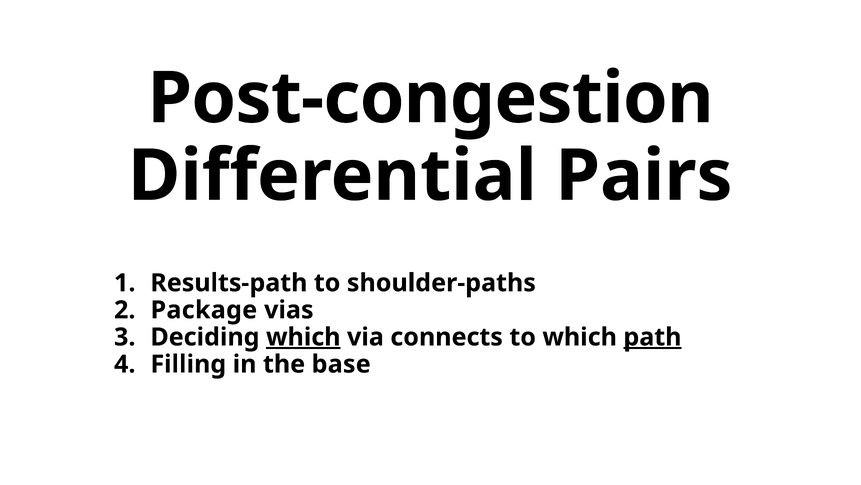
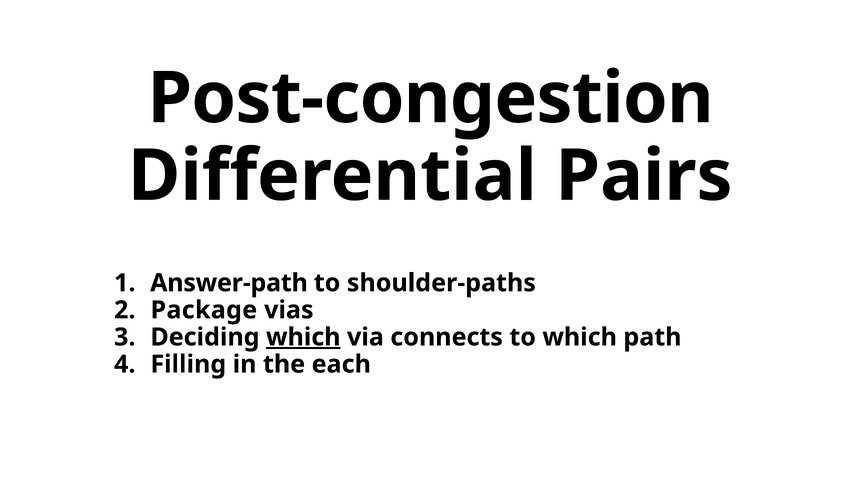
Results-path: Results-path -> Answer-path
path underline: present -> none
base: base -> each
